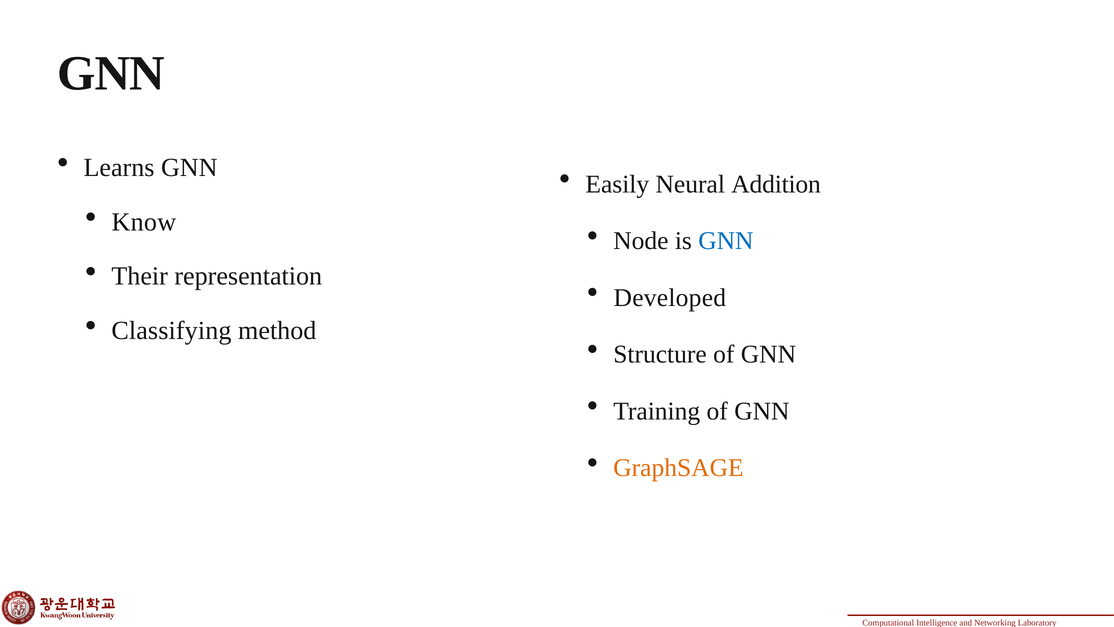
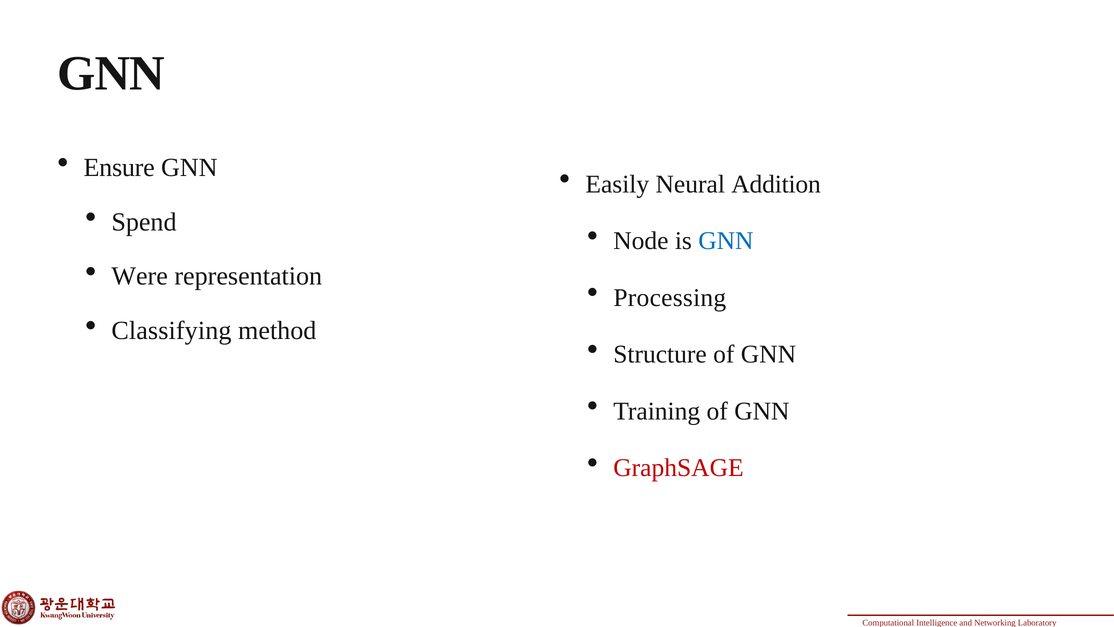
Learns: Learns -> Ensure
Know: Know -> Spend
Their: Their -> Were
Developed: Developed -> Processing
GraphSAGE colour: orange -> red
